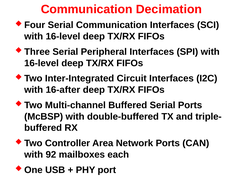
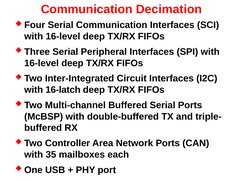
16-after: 16-after -> 16-latch
92: 92 -> 35
